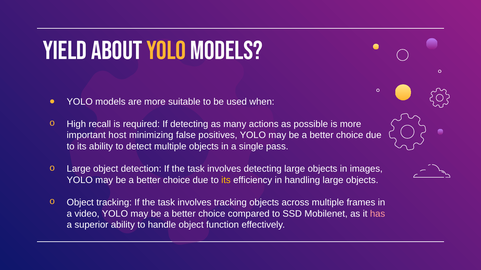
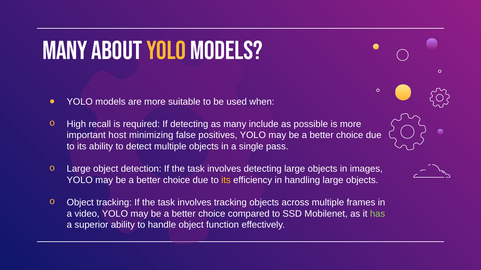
Yield at (65, 51): Yield -> Many
actions: actions -> include
has colour: pink -> light green
